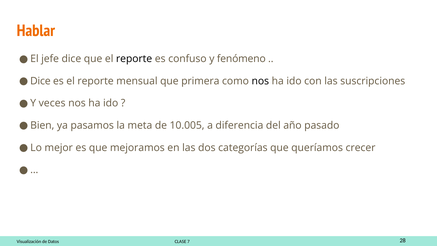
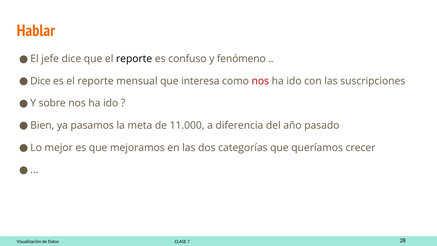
primera: primera -> interesa
nos at (260, 81) colour: black -> red
veces: veces -> sobre
10.005: 10.005 -> 11.000
